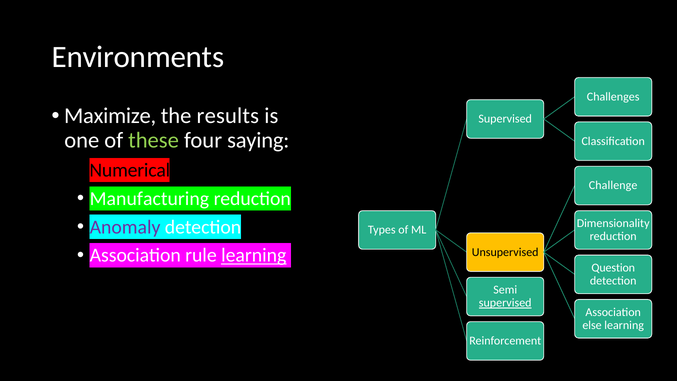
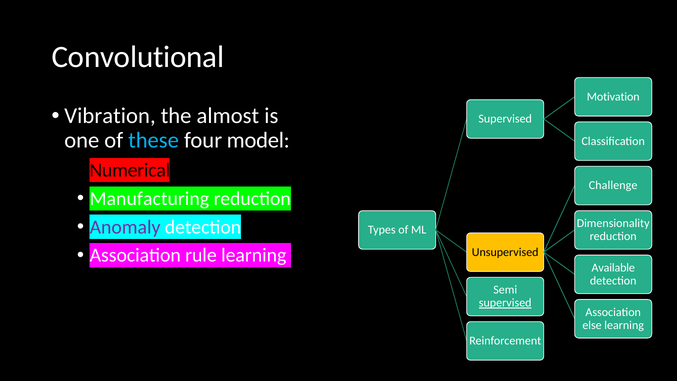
Environments: Environments -> Convolutional
Challenges: Challenges -> Motivation
Maximize: Maximize -> Vibration
results: results -> almost
these colour: light green -> light blue
saying: saying -> model
learning at (254, 255) underline: present -> none
Question: Question -> Available
